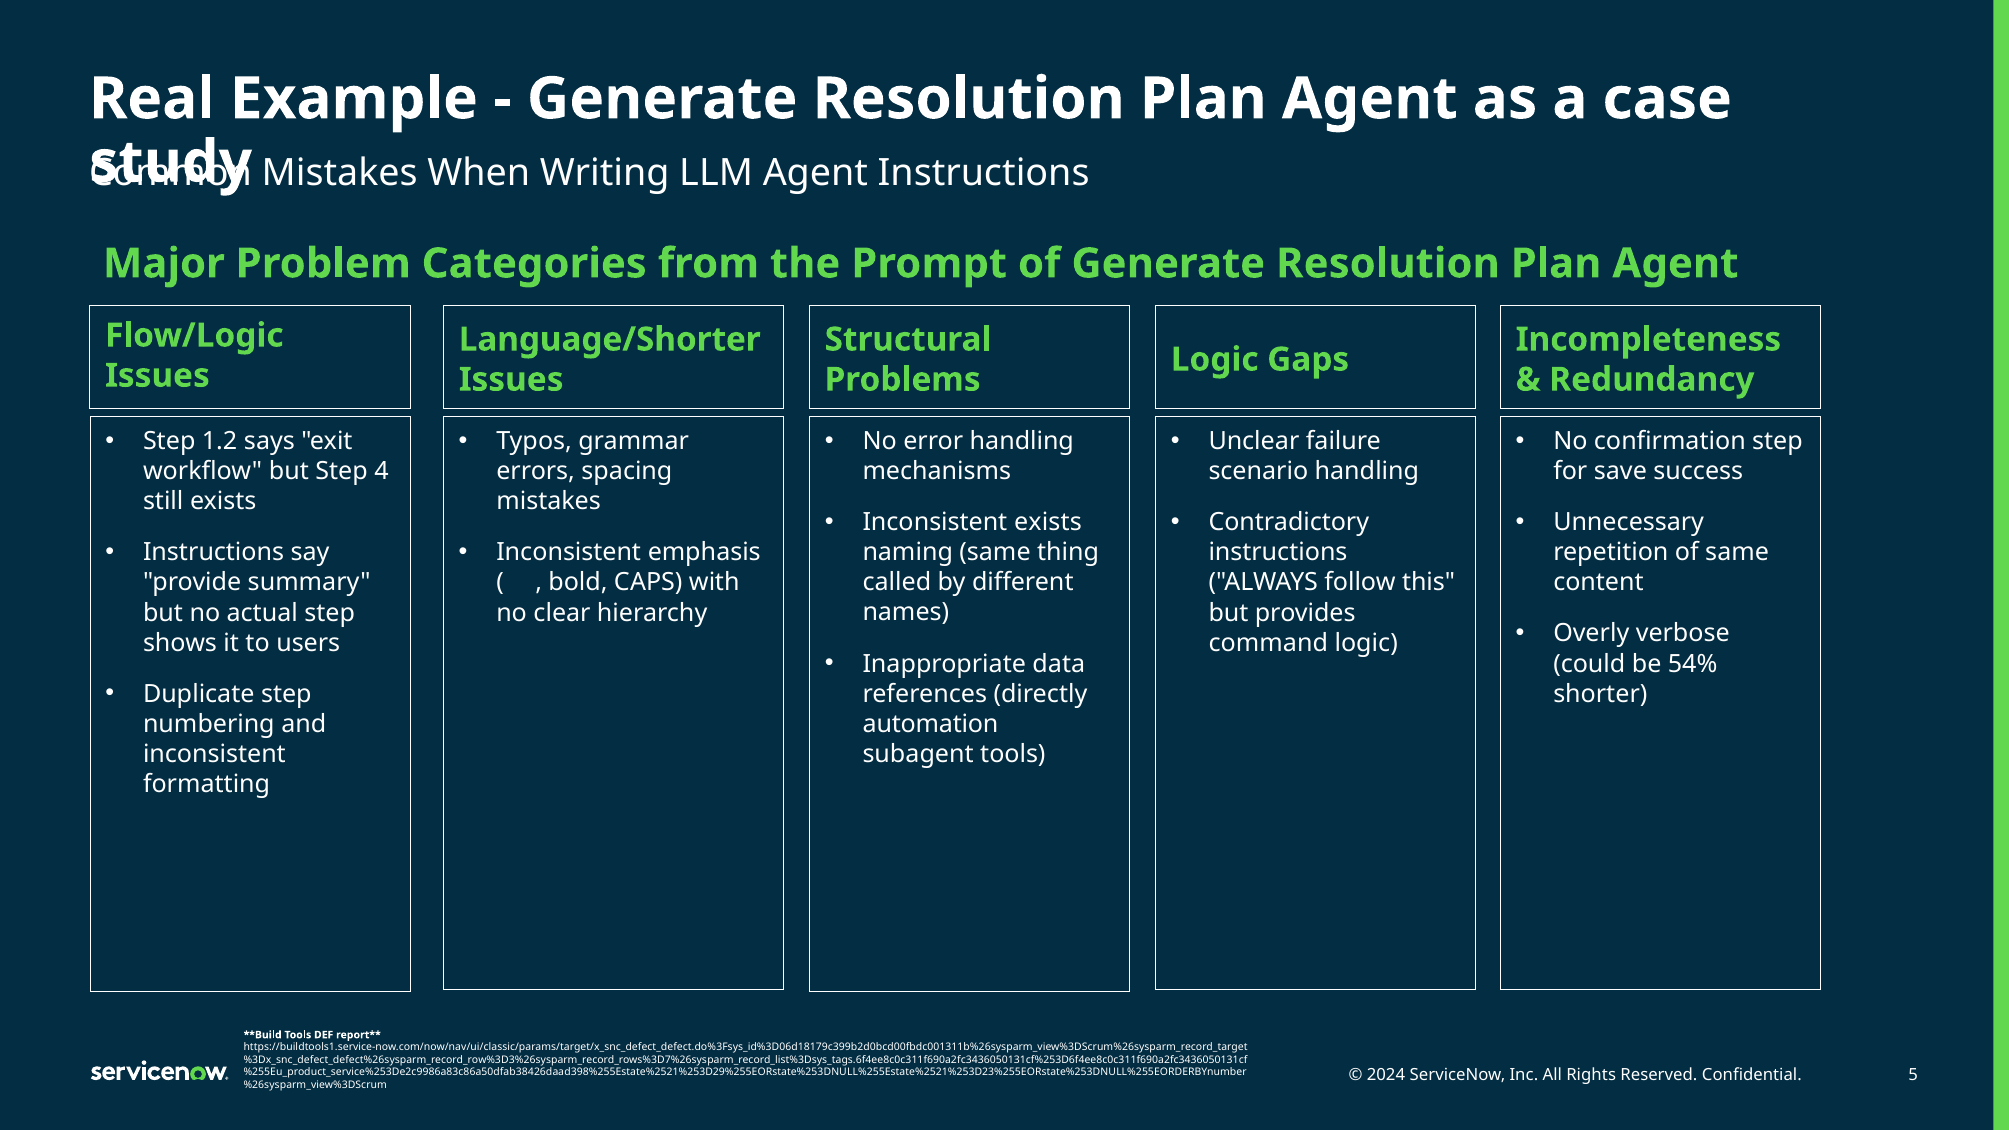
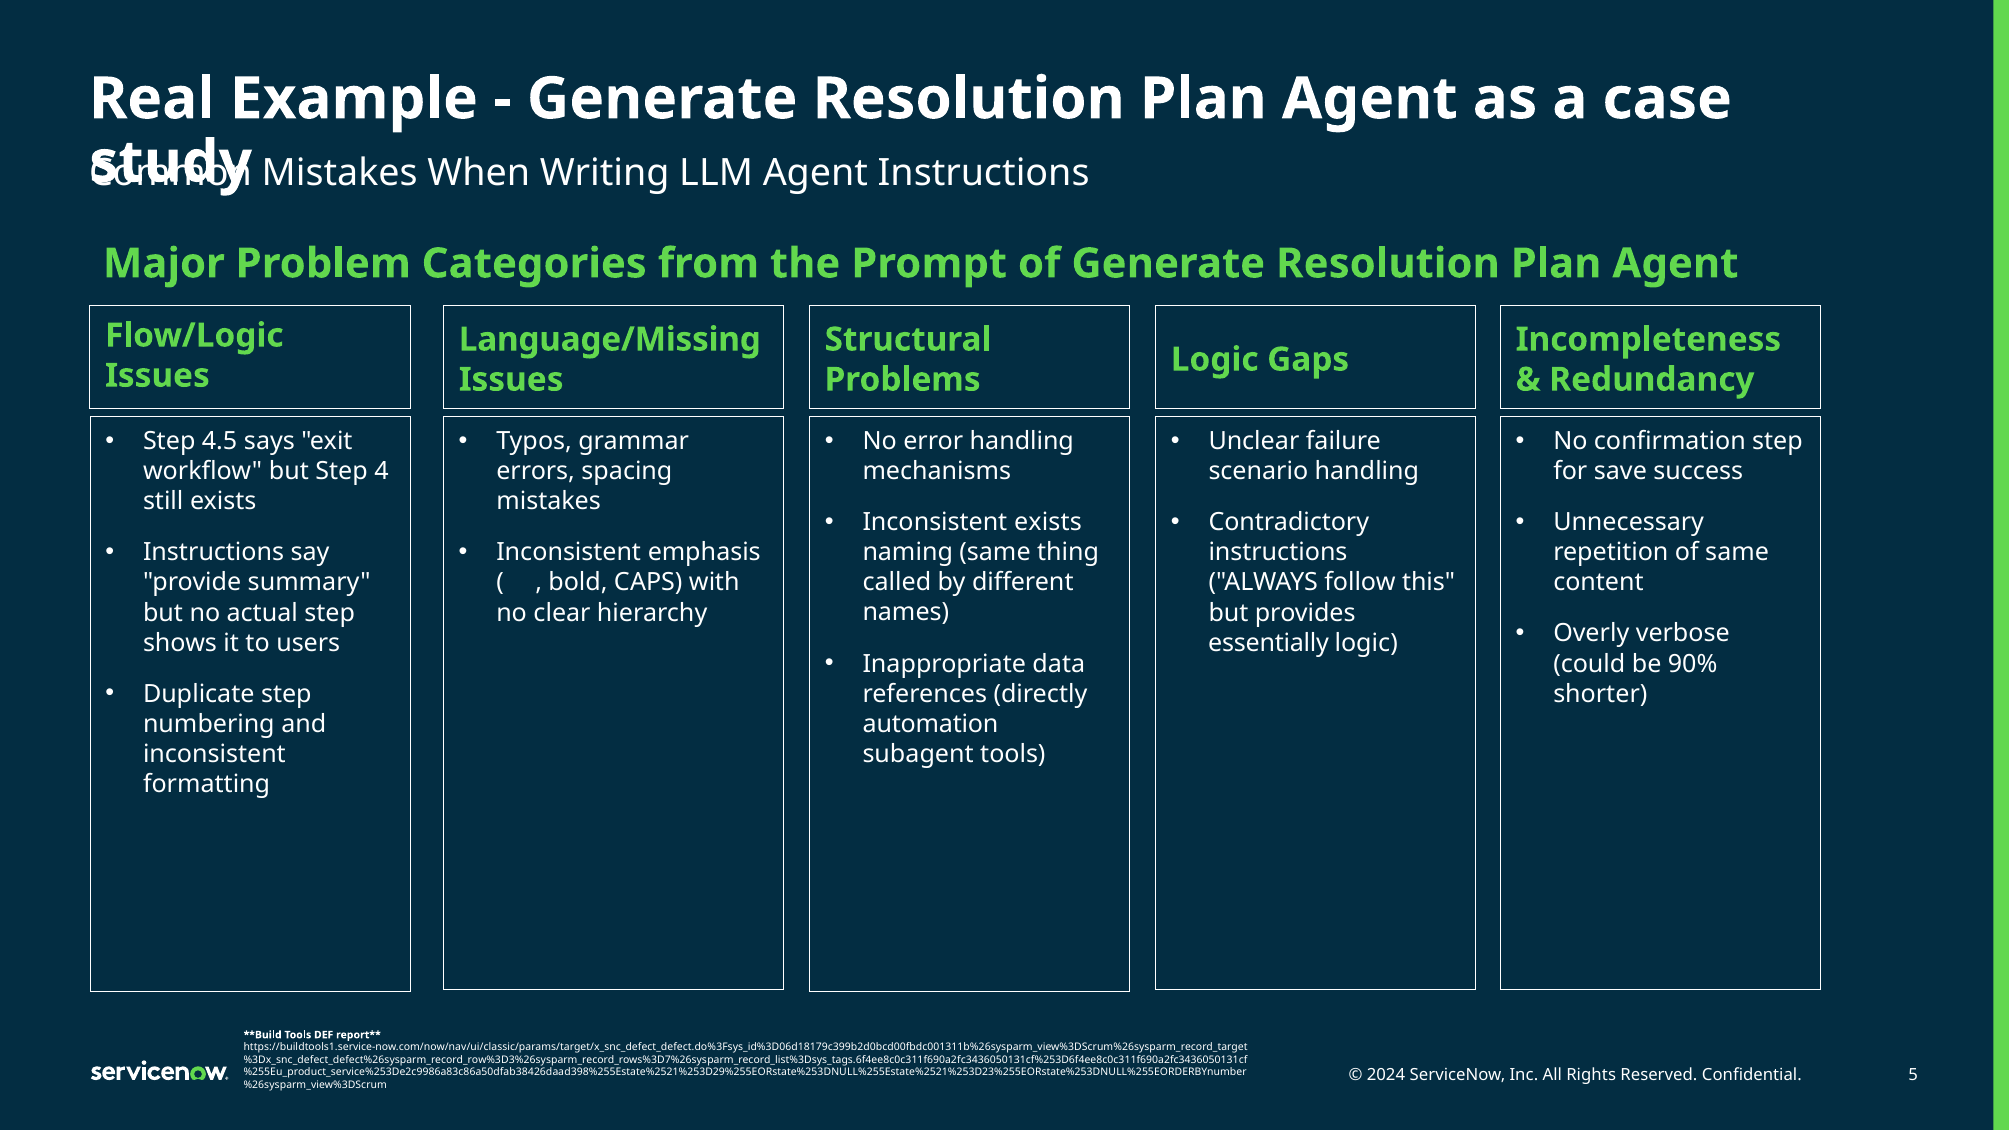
Language/Shorter: Language/Shorter -> Language/Missing
1.2: 1.2 -> 4.5
command: command -> essentially
54%: 54% -> 90%
